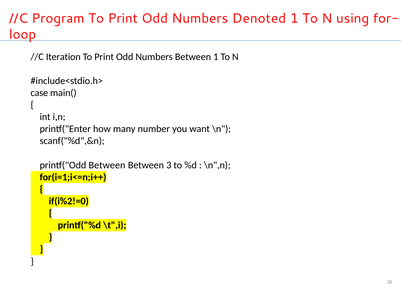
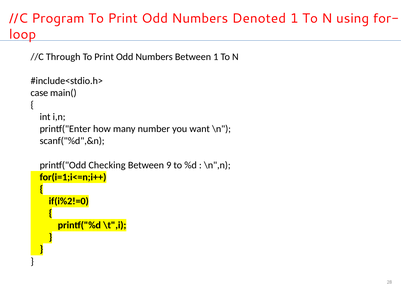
Iteration: Iteration -> Through
printf("Odd Between: Between -> Checking
3: 3 -> 9
